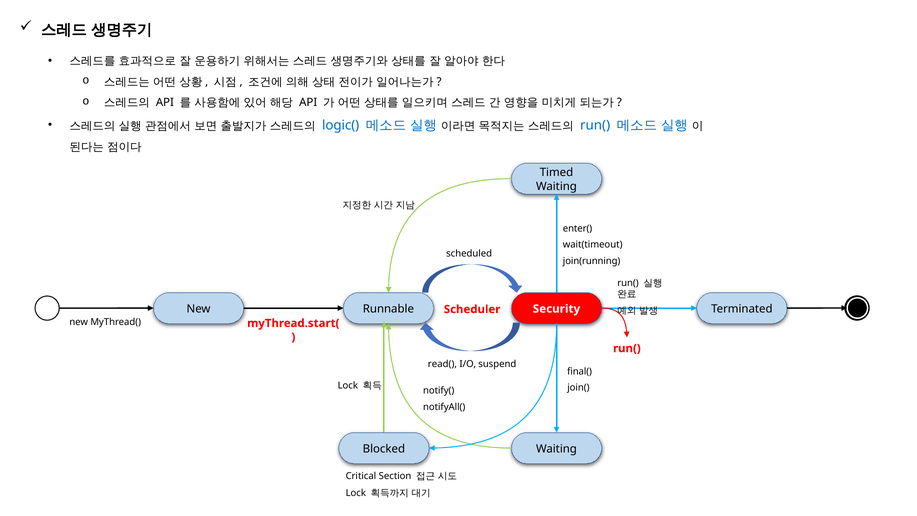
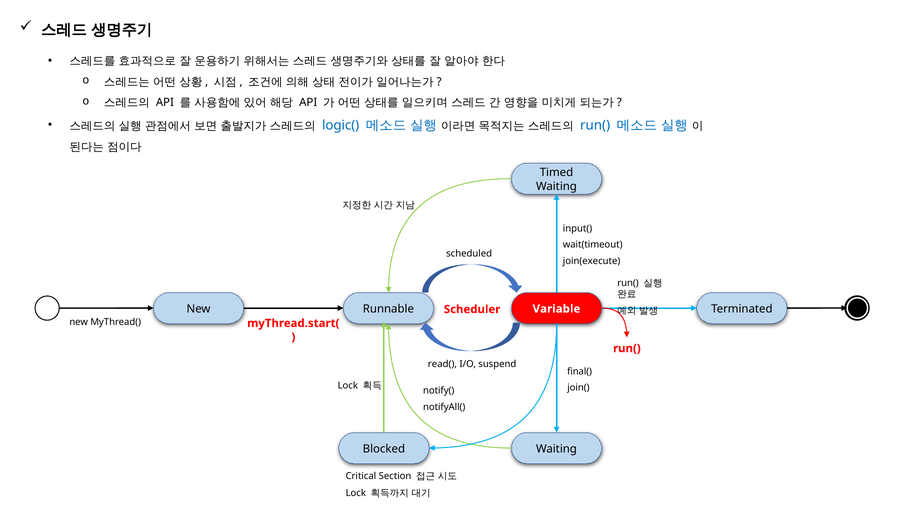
enter(: enter( -> input(
join(running: join(running -> join(execute
Security: Security -> Variable
